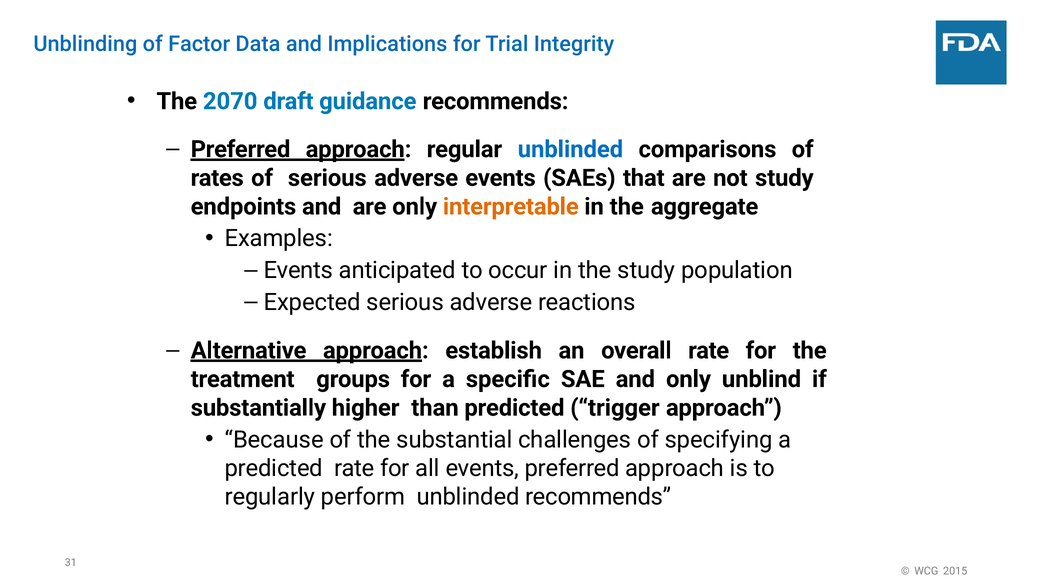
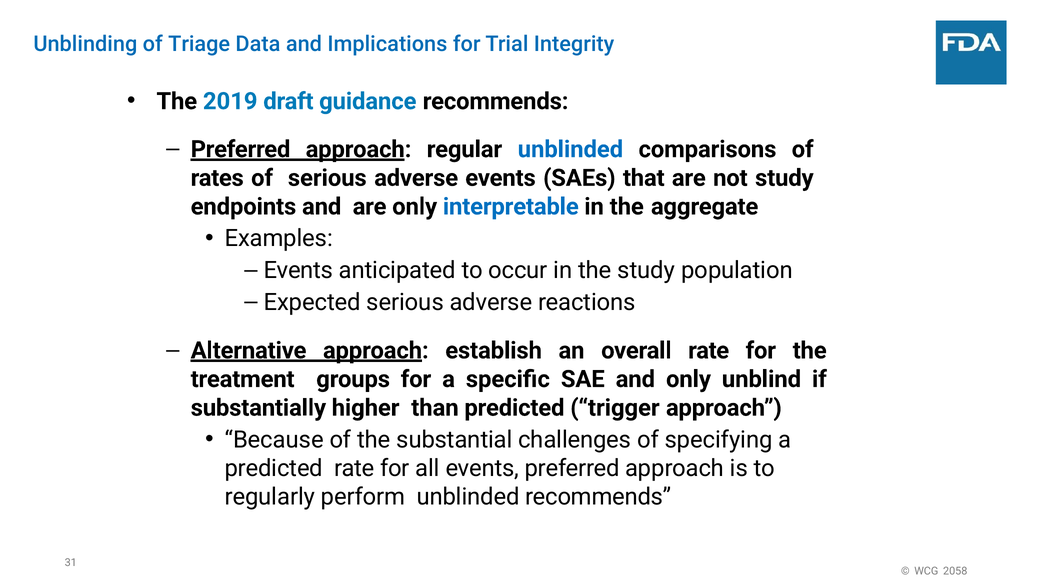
Factor: Factor -> Triage
2070: 2070 -> 2019
interpretable colour: orange -> blue
2015: 2015 -> 2058
